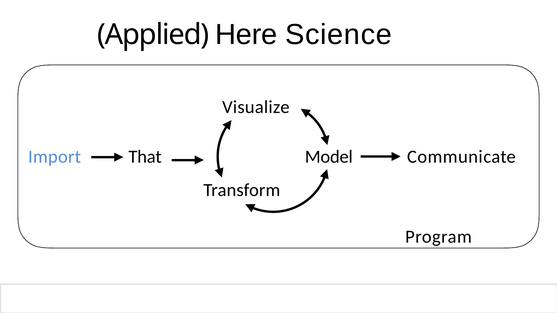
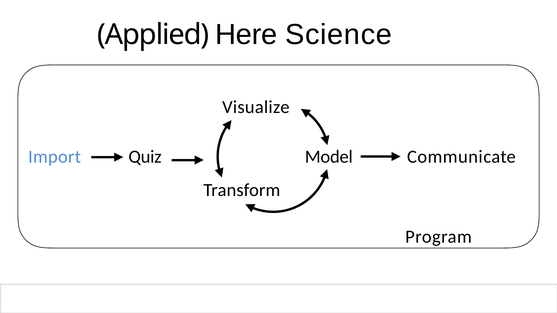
That: That -> Quiz
